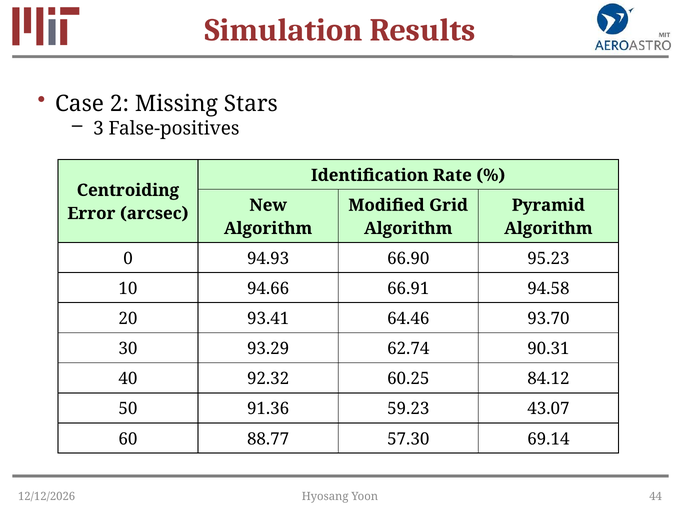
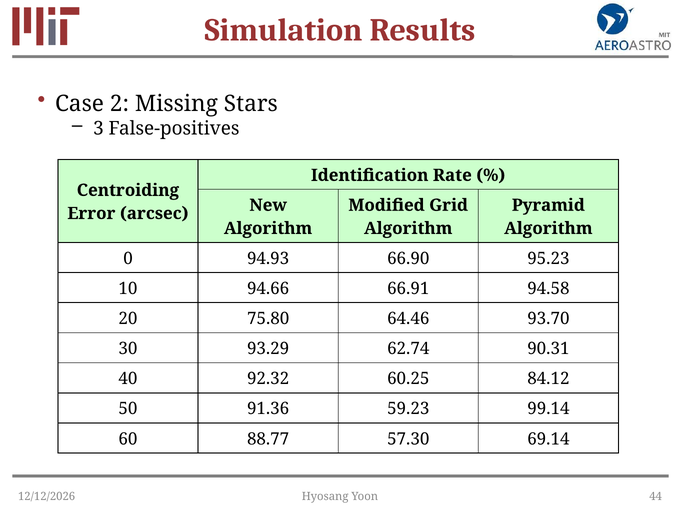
93.41: 93.41 -> 75.80
43.07: 43.07 -> 99.14
